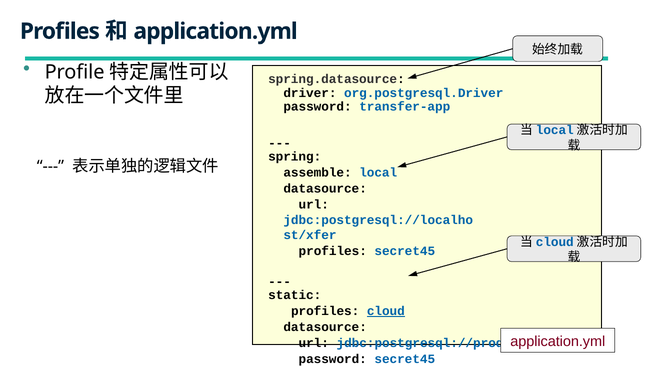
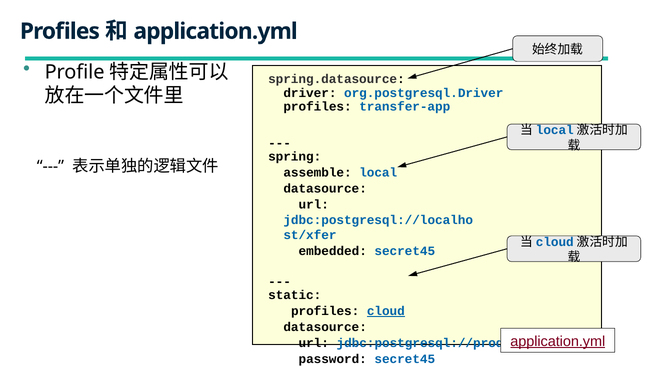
password at (318, 107): password -> profiles
profiles at (333, 251): profiles -> embedded
application.yml at (558, 342) underline: none -> present
